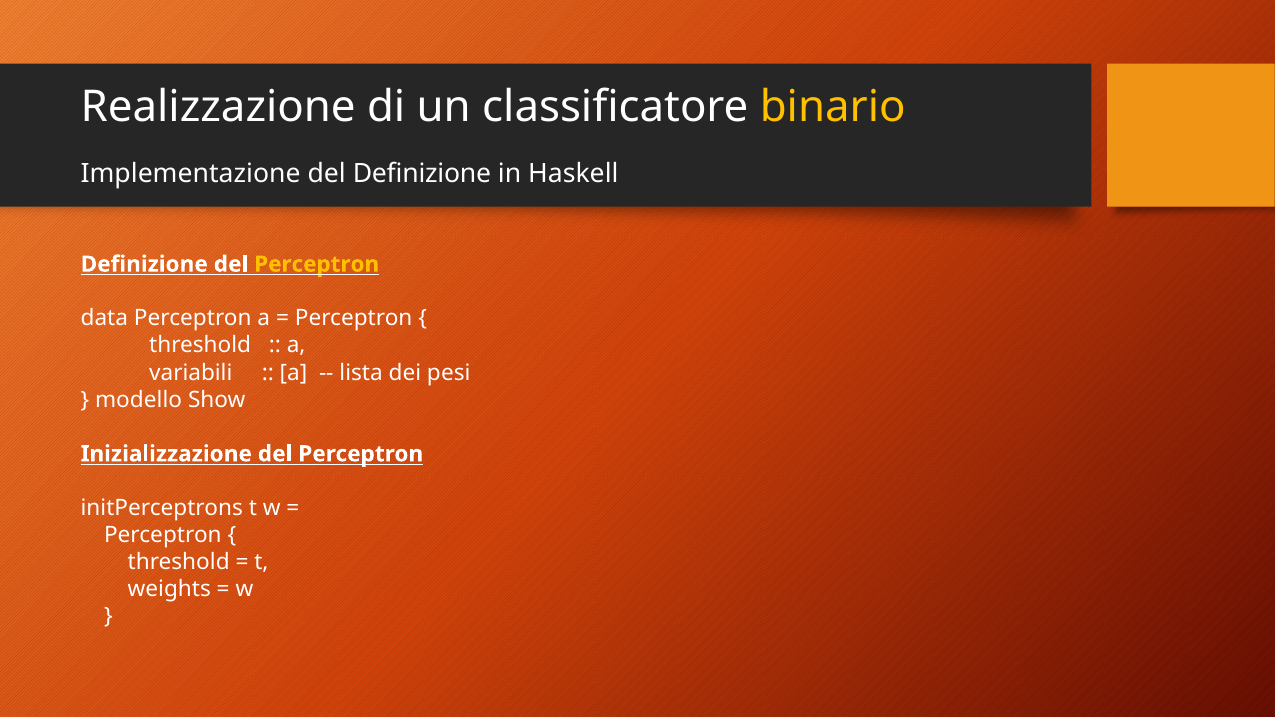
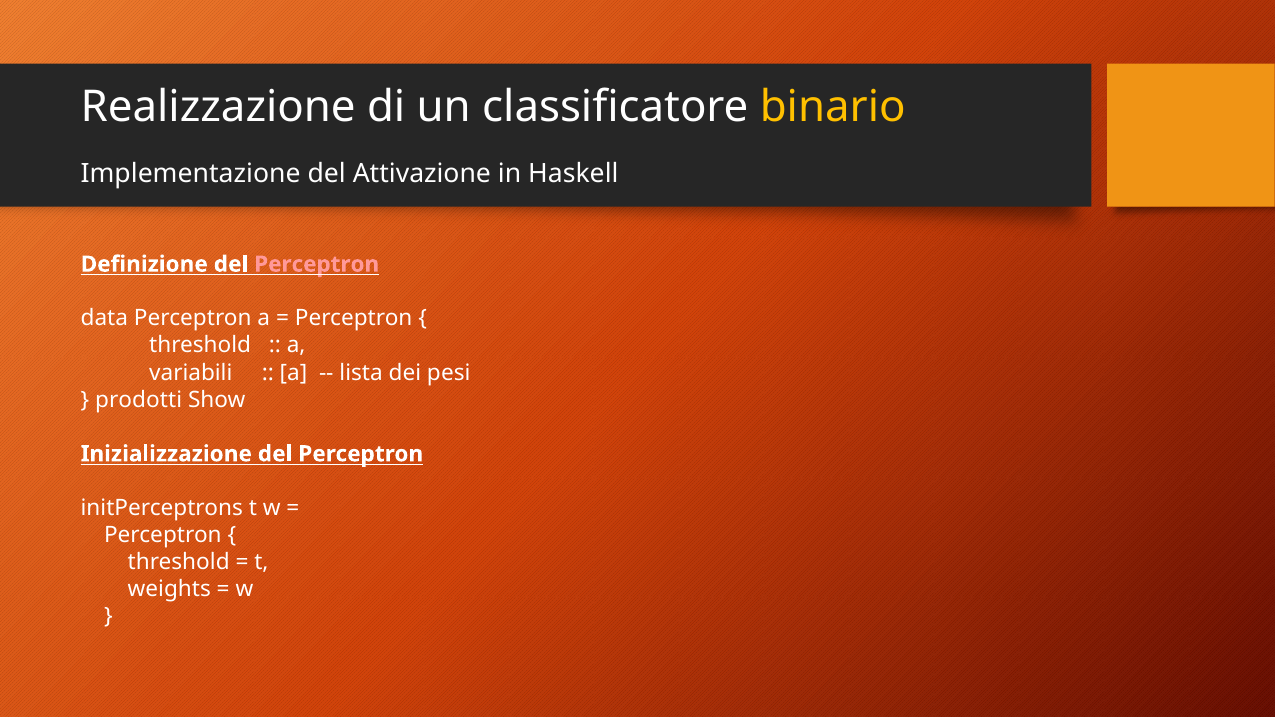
del Definizione: Definizione -> Attivazione
Perceptron at (317, 264) colour: yellow -> pink
modello: modello -> prodotti
